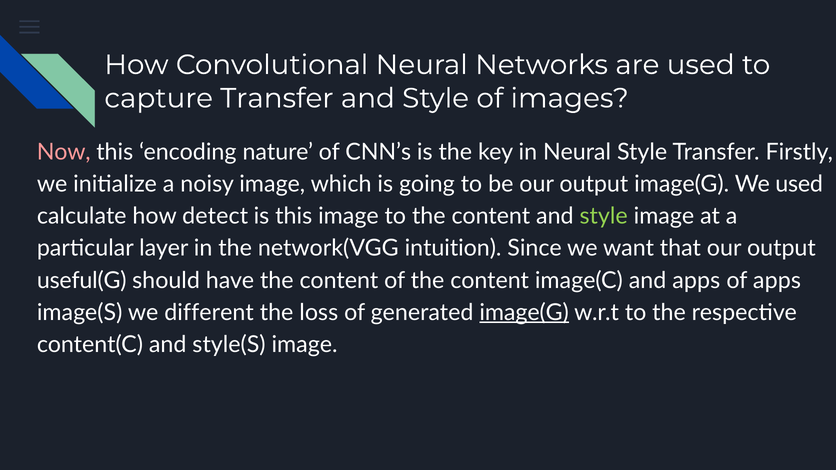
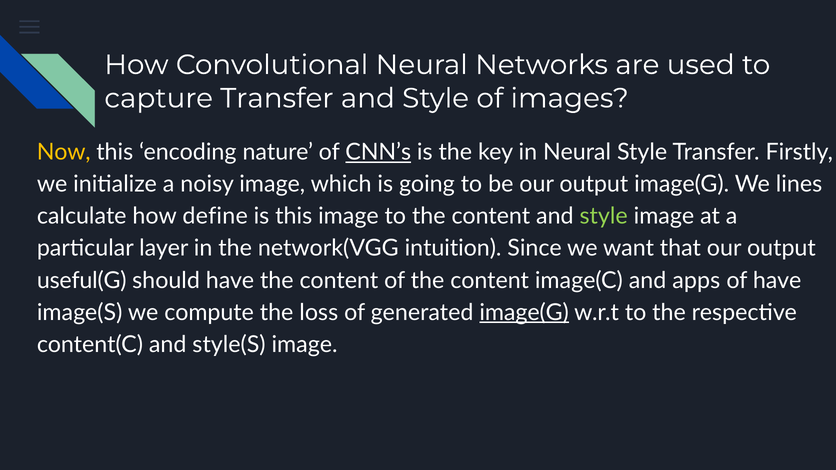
Now colour: pink -> yellow
CNN’s underline: none -> present
We used: used -> lines
detect: detect -> define
of apps: apps -> have
different: different -> compute
